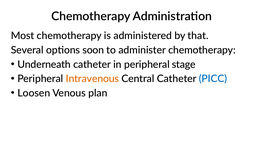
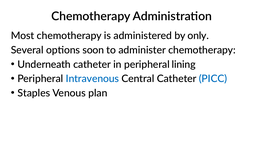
that: that -> only
stage: stage -> lining
Intravenous colour: orange -> blue
Loosen: Loosen -> Staples
